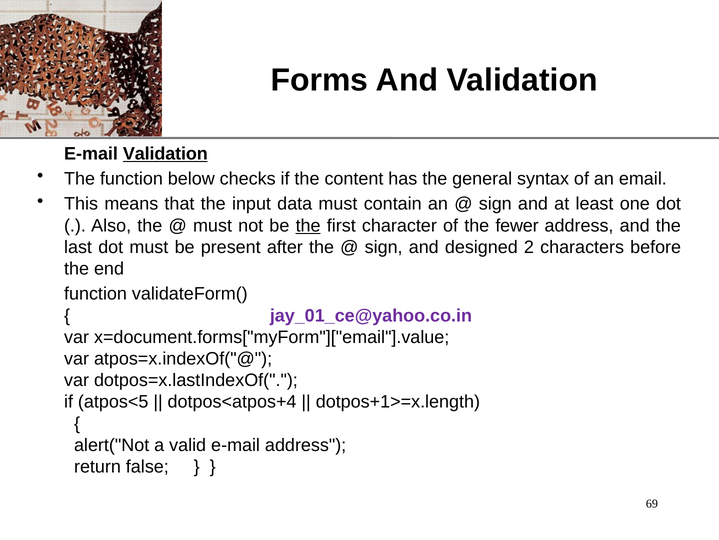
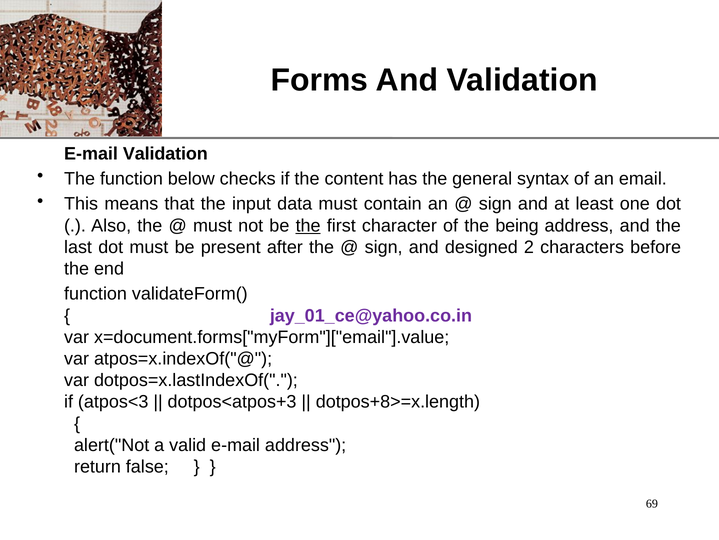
Validation at (165, 153) underline: present -> none
fewer: fewer -> being
atpos<5: atpos<5 -> atpos<3
dotpos<atpos+4: dotpos<atpos+4 -> dotpos<atpos+3
dotpos+1>=x.length: dotpos+1>=x.length -> dotpos+8>=x.length
